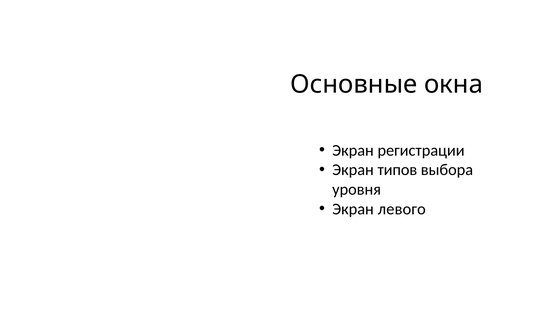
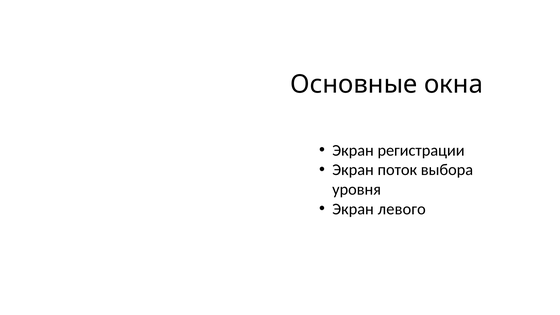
типов: типов -> поток
